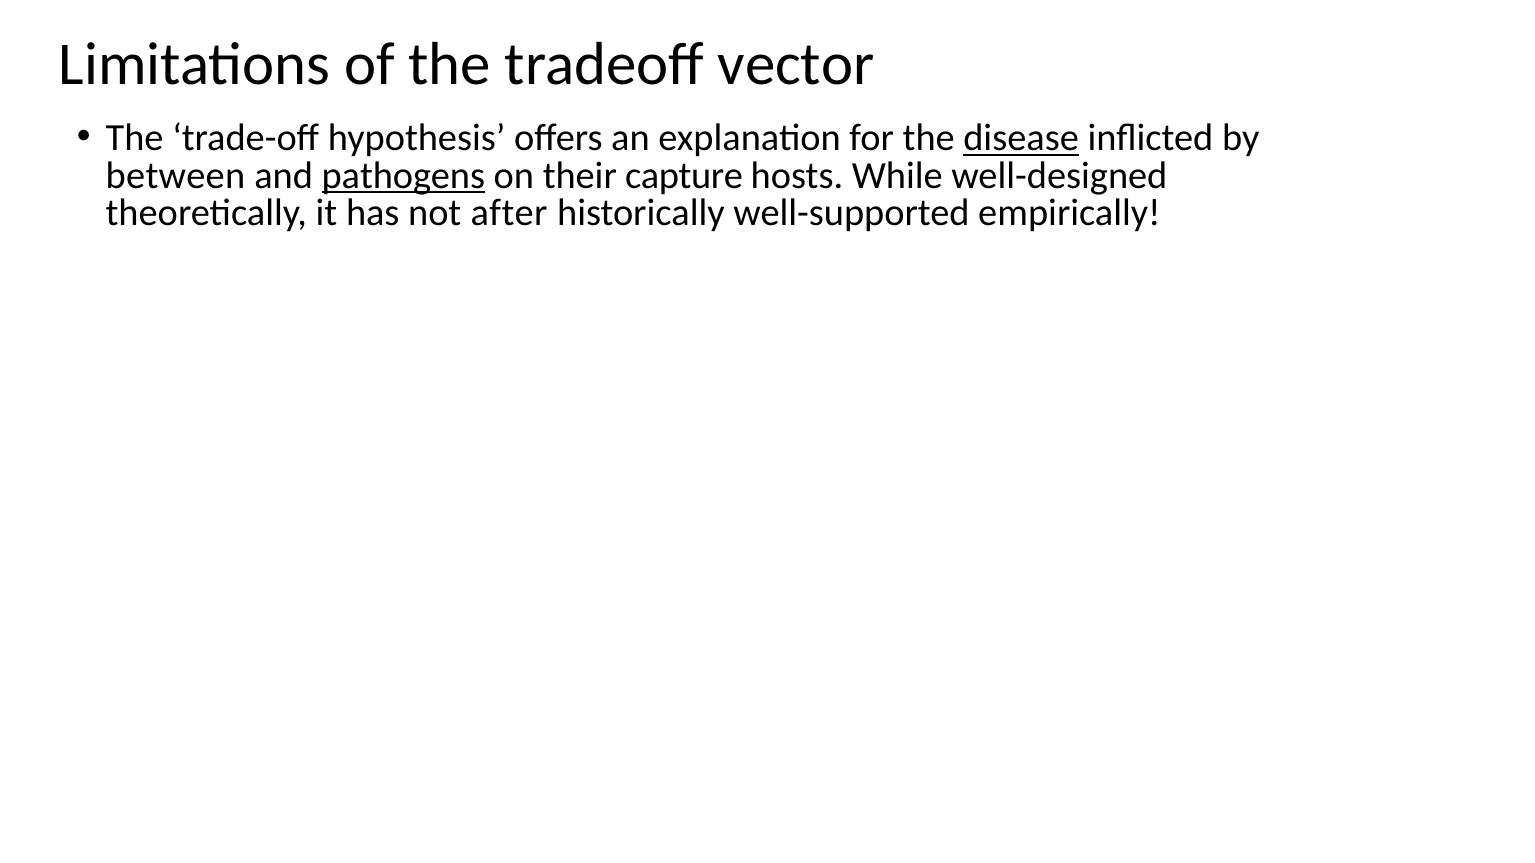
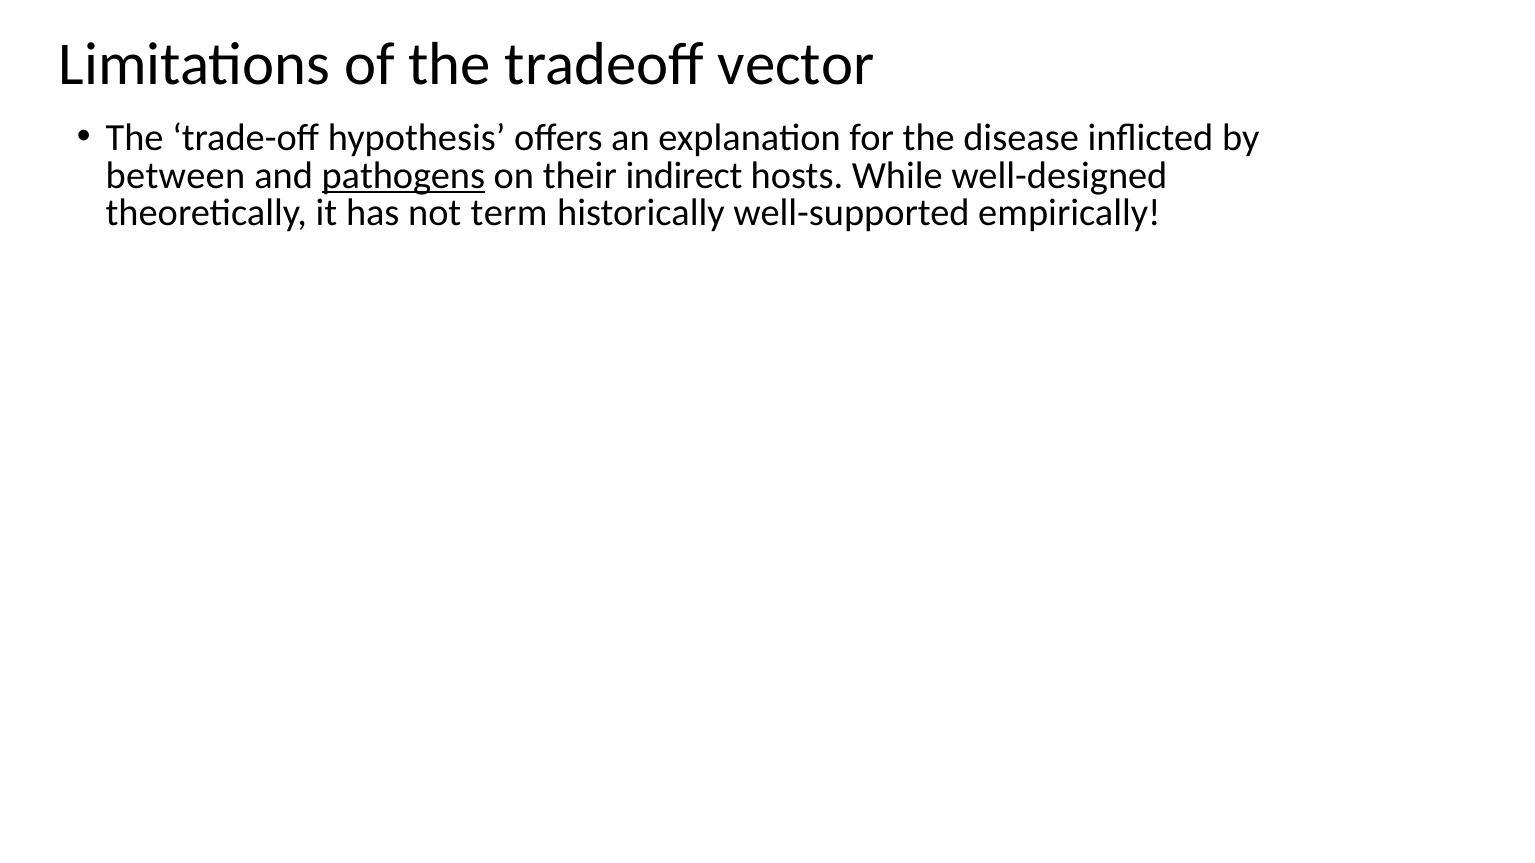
disease underline: present -> none
capture: capture -> indirect
not after: after -> term
